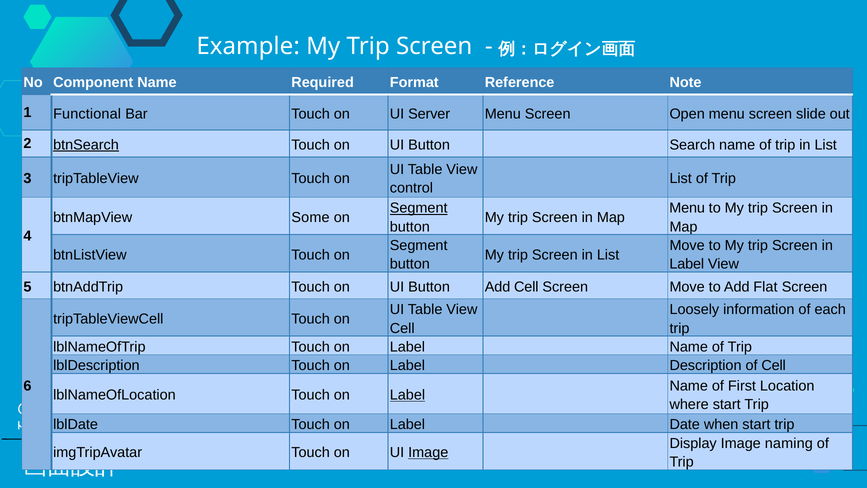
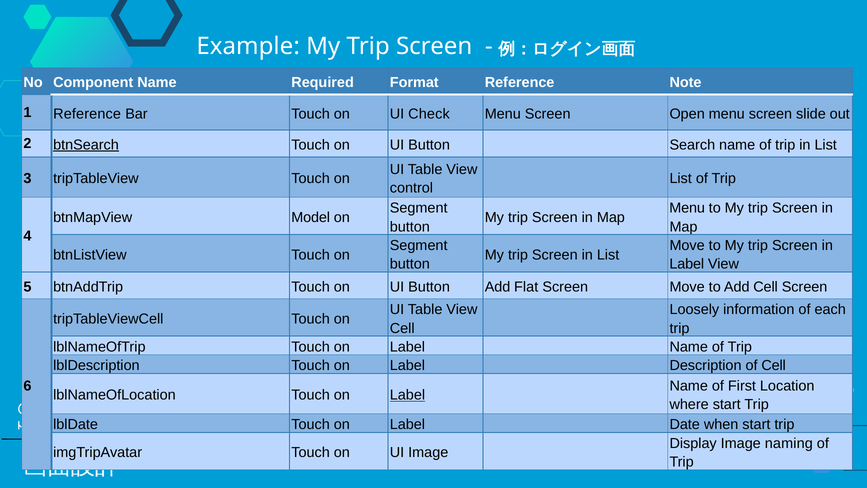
1 Functional: Functional -> Reference
Server: Server -> Check
Segment at (419, 208) underline: present -> none
Some: Some -> Model
Add Cell: Cell -> Flat
Add Flat: Flat -> Cell
Image at (428, 452) underline: present -> none
